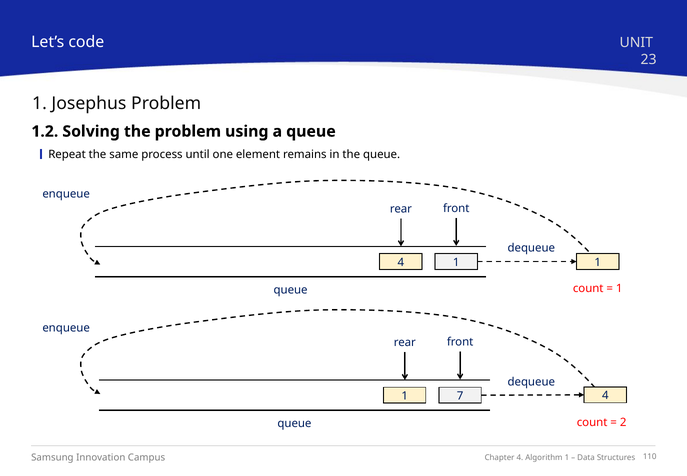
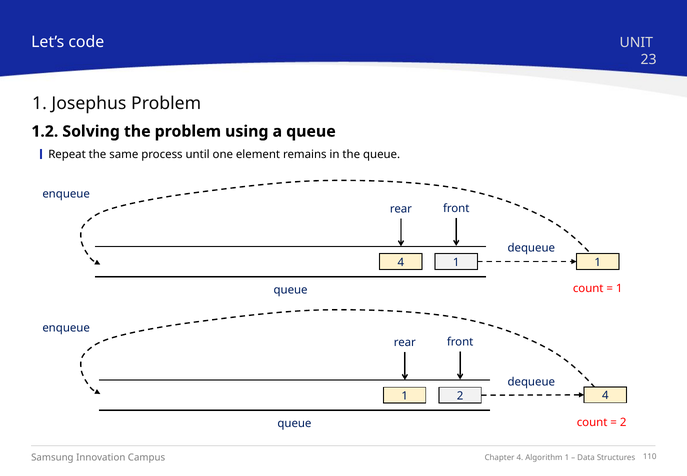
1 7: 7 -> 2
